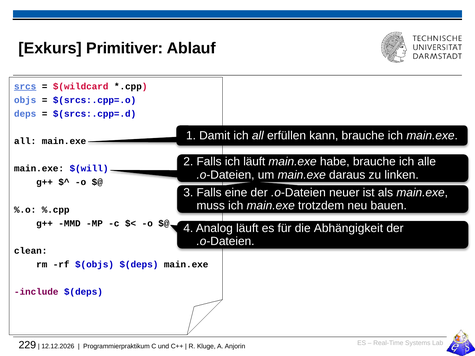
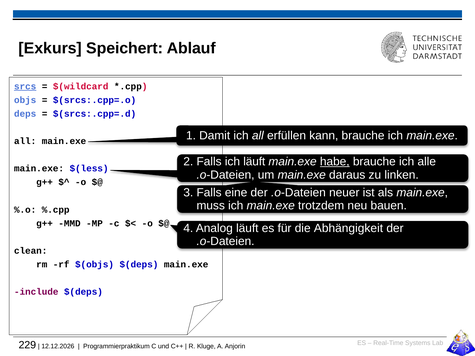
Primitiver: Primitiver -> Speichert
habe underline: none -> present
$(will: $(will -> $(less
